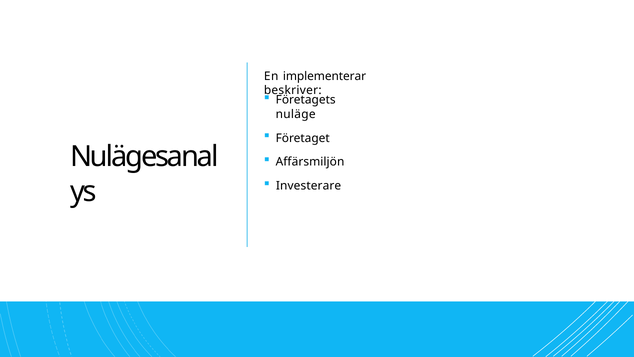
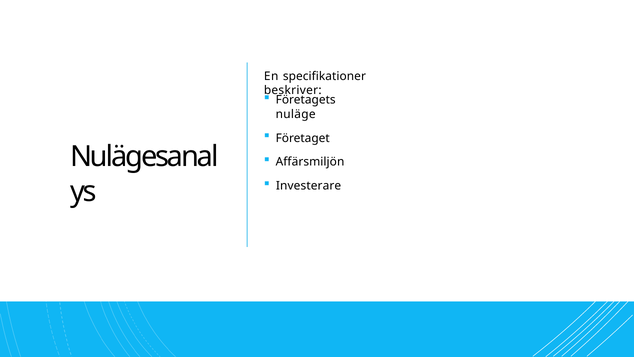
implementerar: implementerar -> specifikationer
